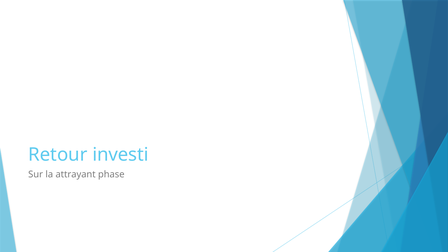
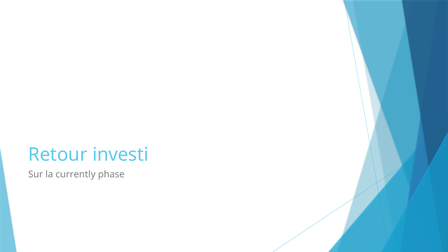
attrayant: attrayant -> currently
